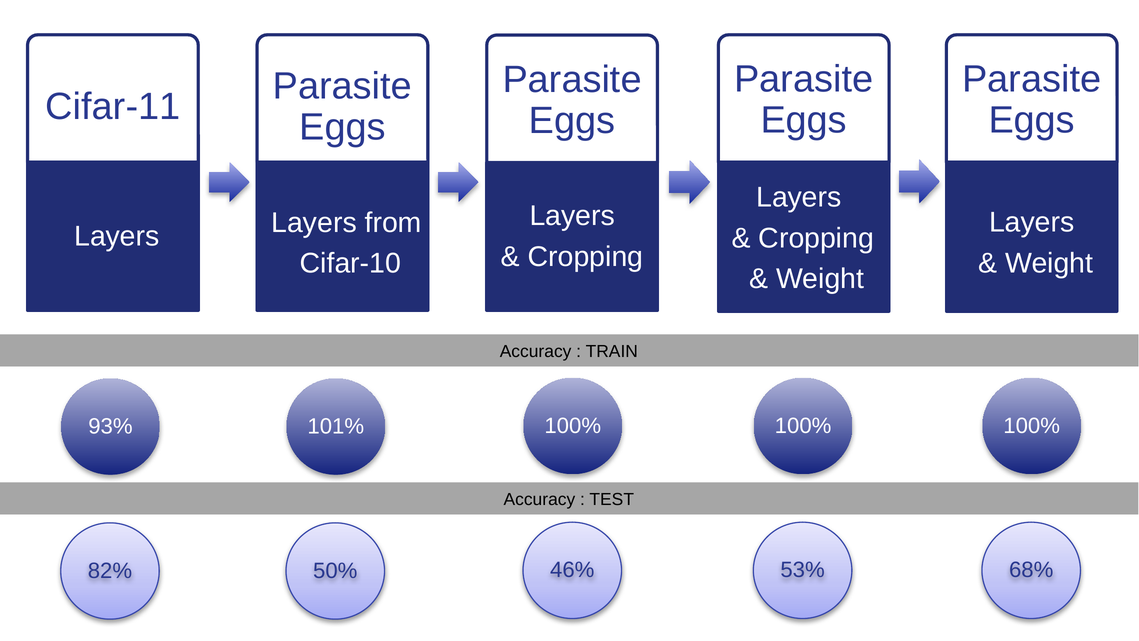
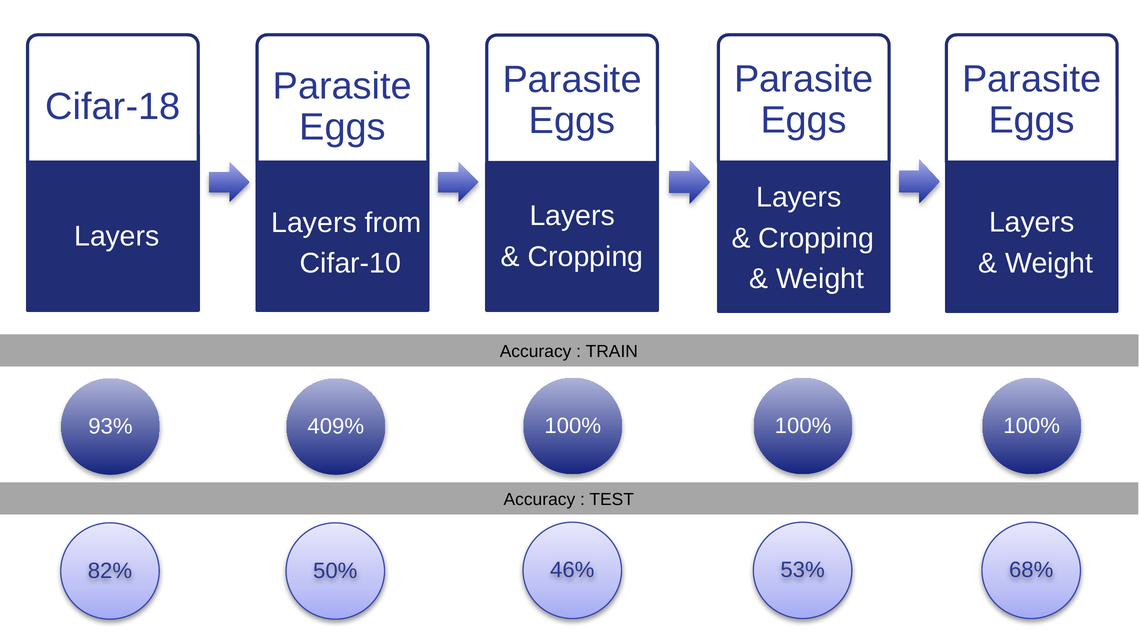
Cifar-11: Cifar-11 -> Cifar-18
101%: 101% -> 409%
